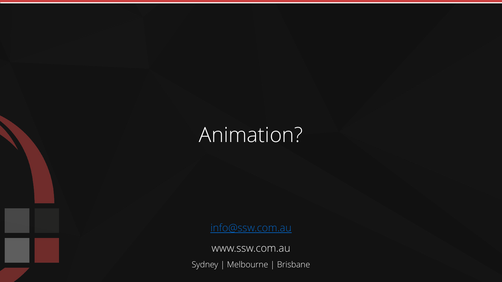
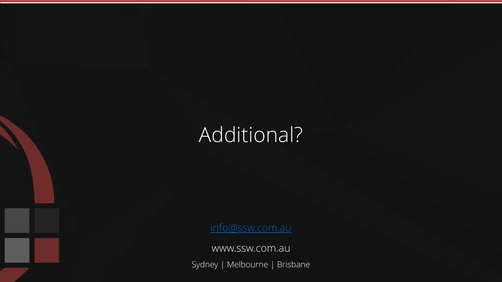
Animation: Animation -> Additional
